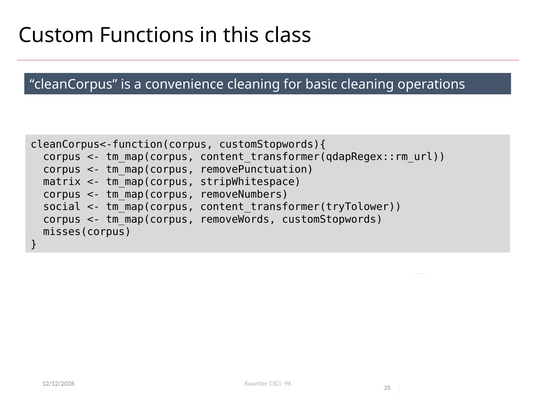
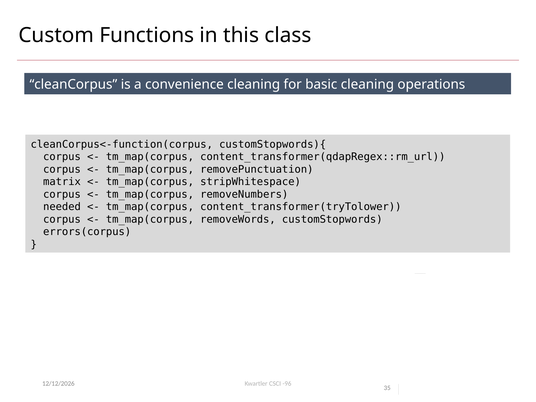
social: social -> needed
misses(corpus: misses(corpus -> errors(corpus
